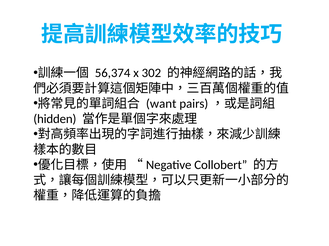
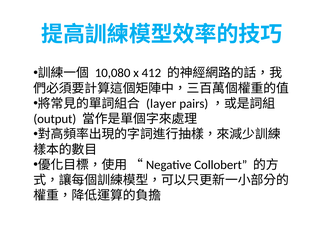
56,374: 56,374 -> 10,080
302: 302 -> 412
want: want -> layer
hidden: hidden -> output
